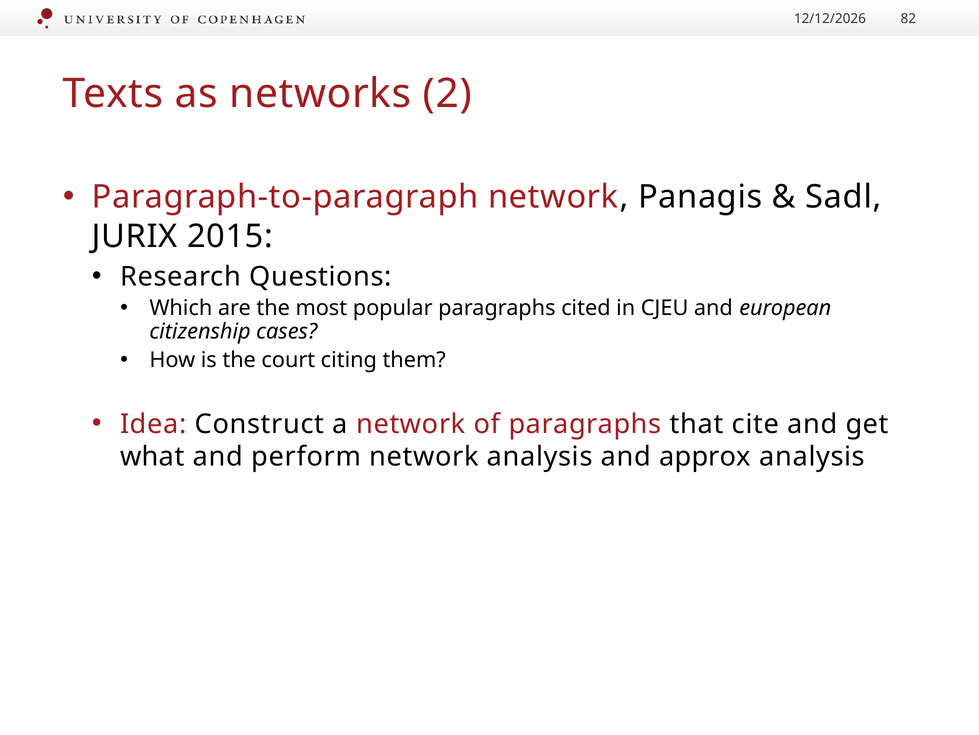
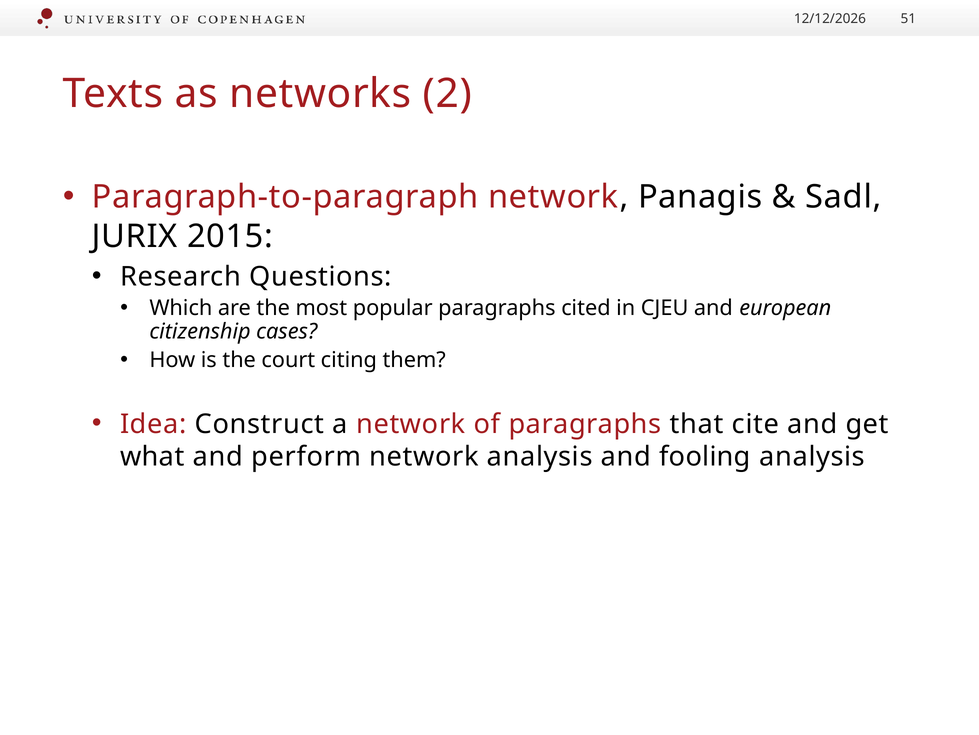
82: 82 -> 51
approx: approx -> fooling
